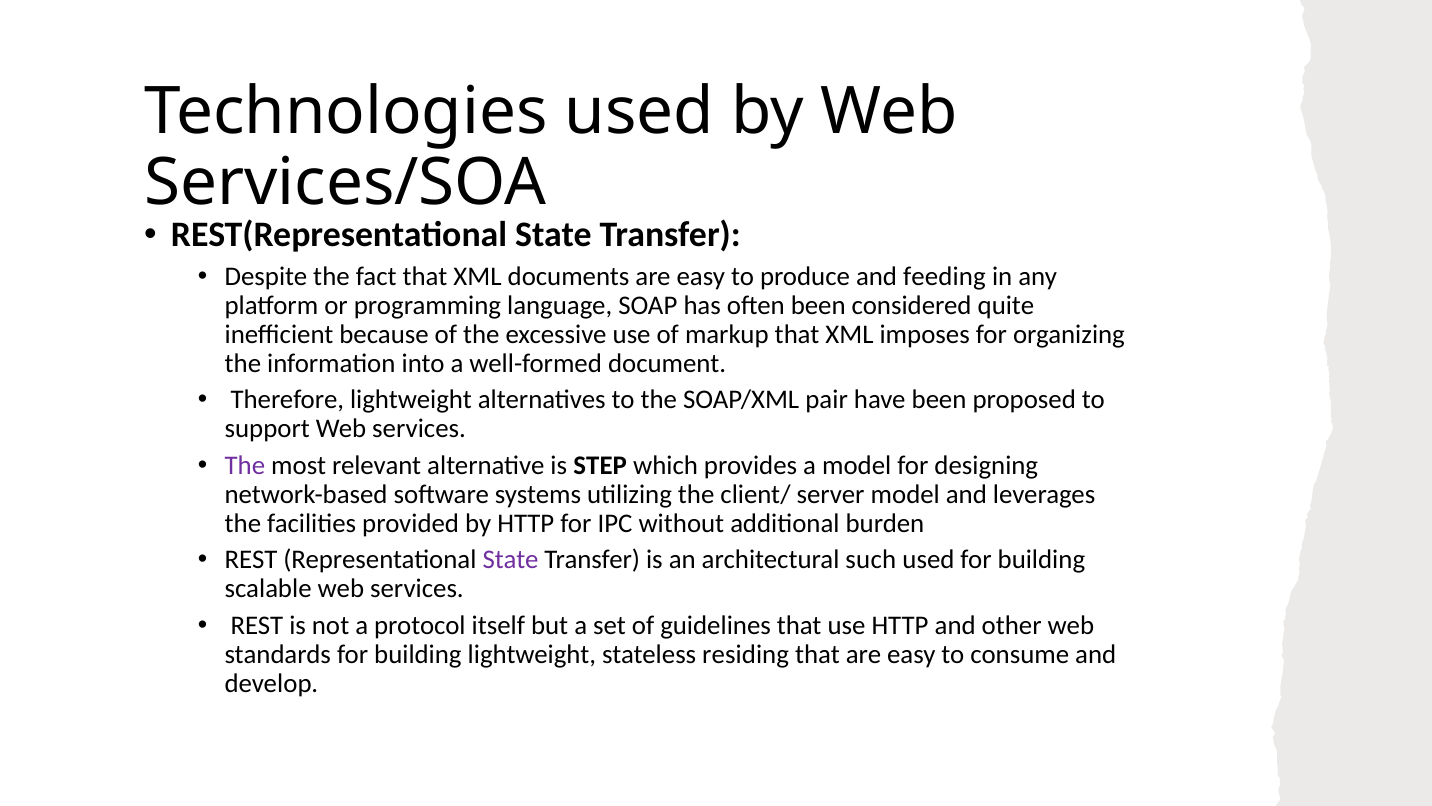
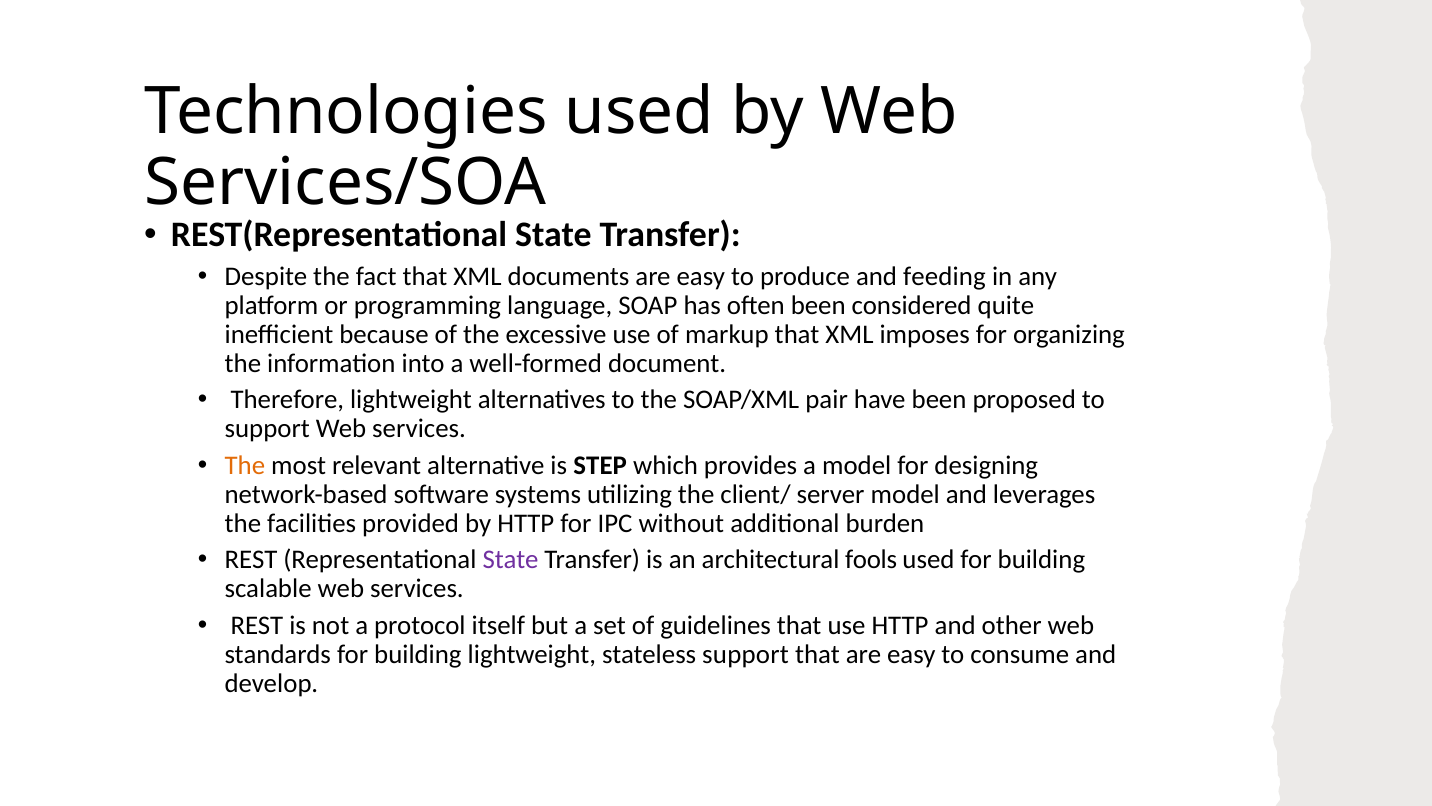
The at (245, 465) colour: purple -> orange
such: such -> fools
stateless residing: residing -> support
